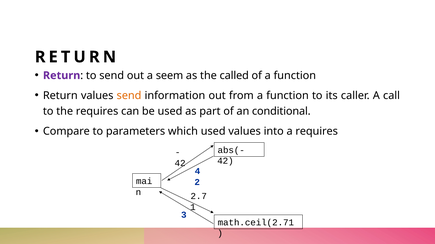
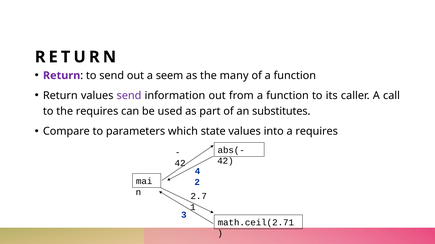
called: called -> many
send at (129, 96) colour: orange -> purple
conditional: conditional -> substitutes
which used: used -> state
